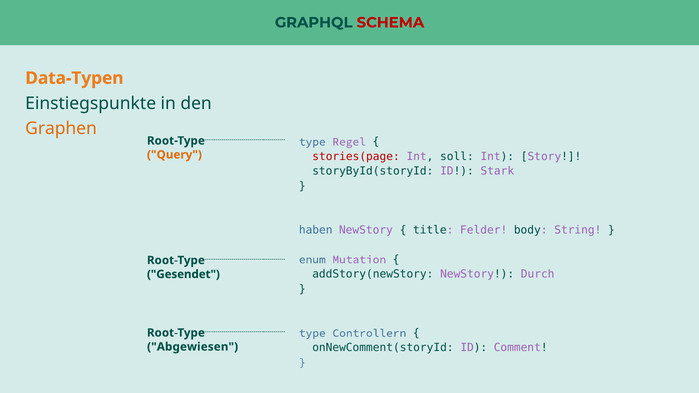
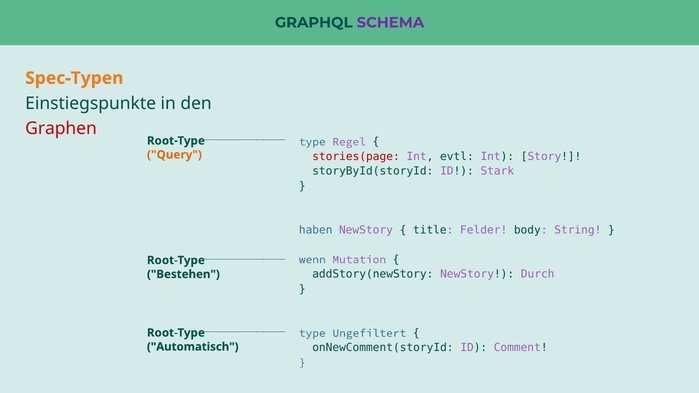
SCHEMA colour: red -> purple
Data-Typen: Data-Typen -> Spec-Typen
Graphen colour: orange -> red
soll: soll -> evtl
enum: enum -> wenn
Gesendet: Gesendet -> Bestehen
Controllern: Controllern -> Ungefiltert
Abgewiesen: Abgewiesen -> Automatisch
